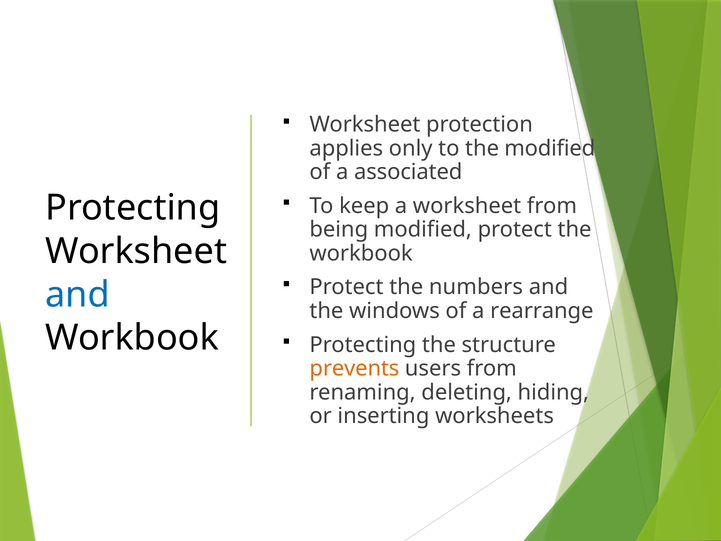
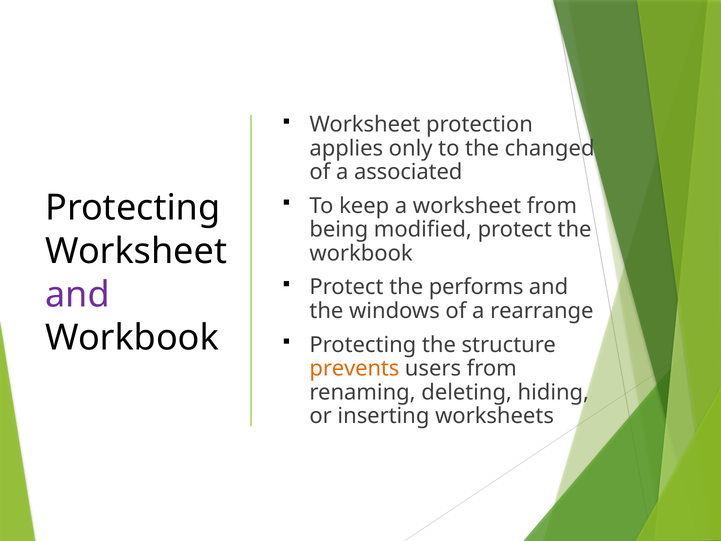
the modified: modified -> changed
numbers: numbers -> performs
and at (78, 295) colour: blue -> purple
